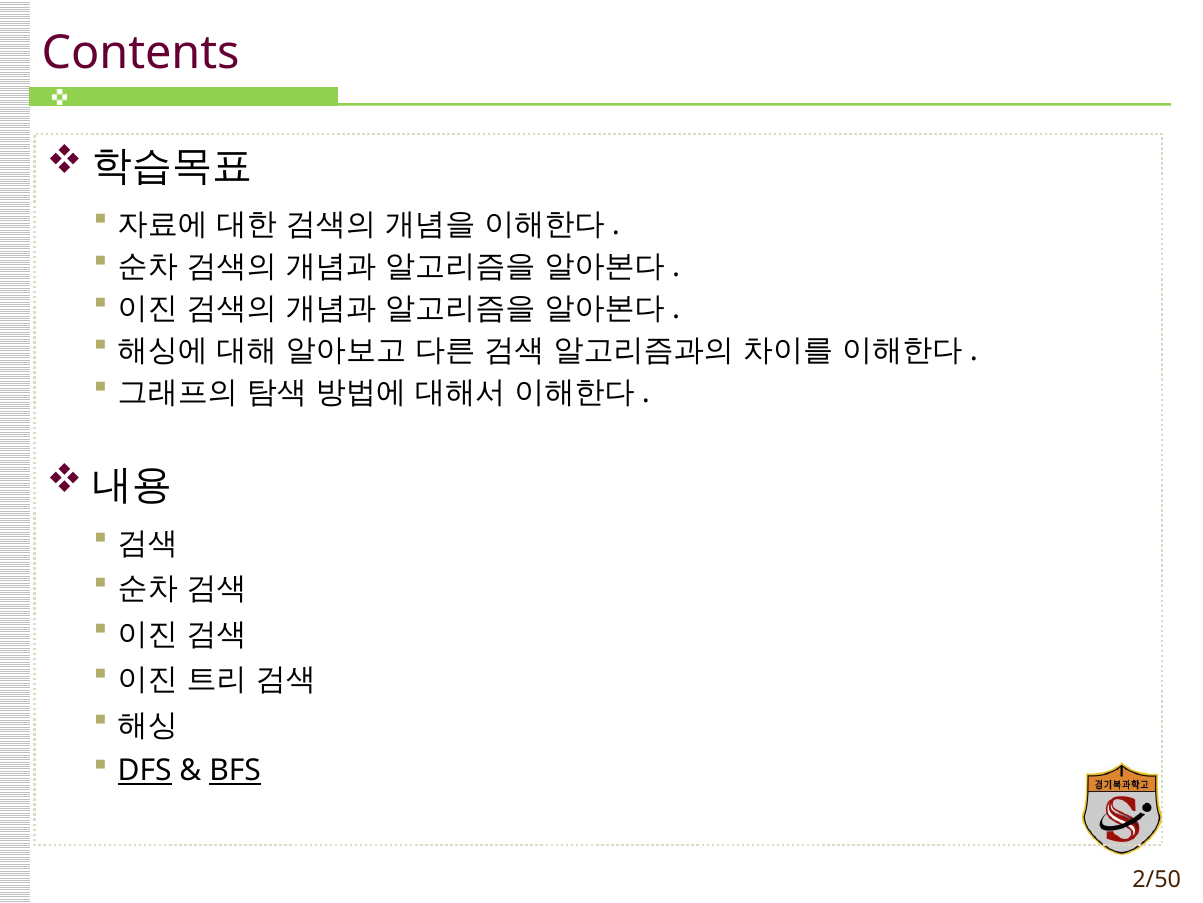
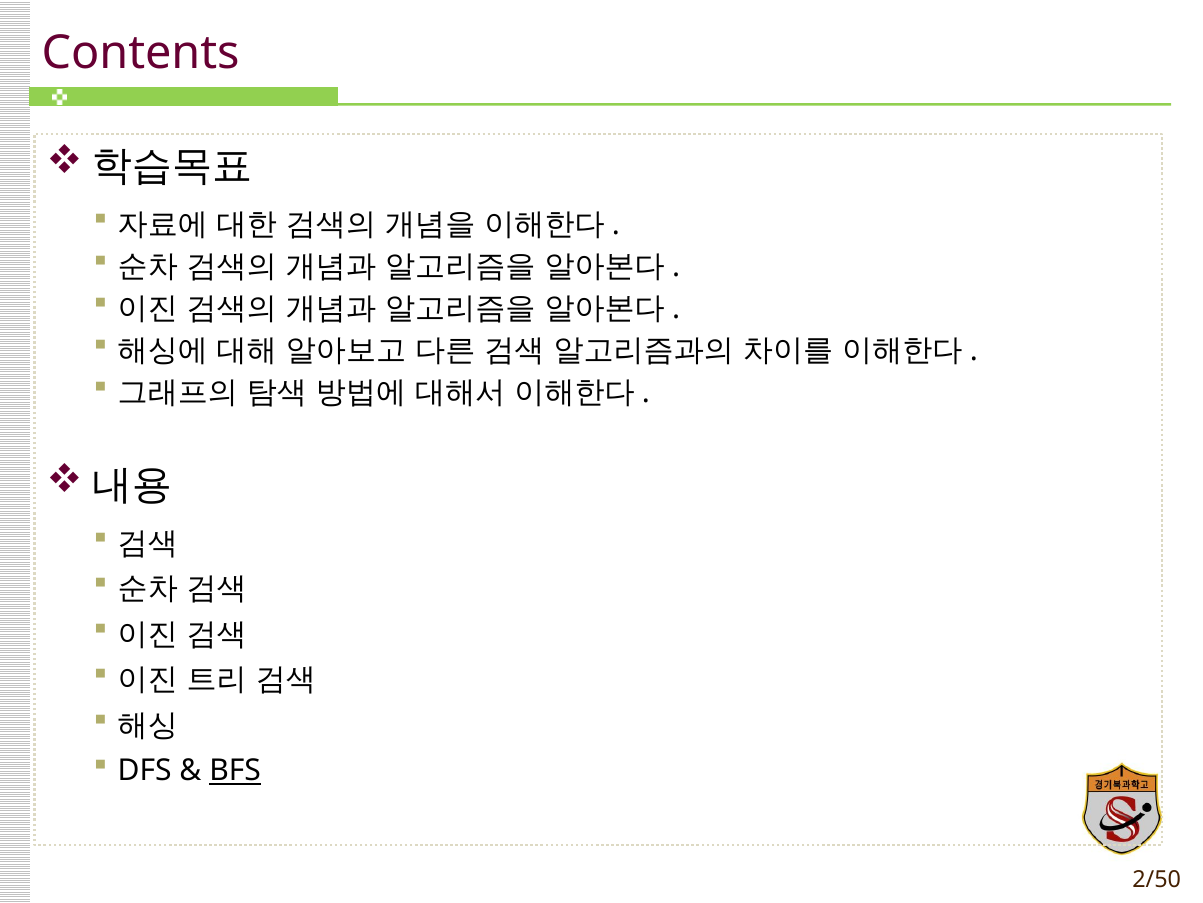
DFS underline: present -> none
